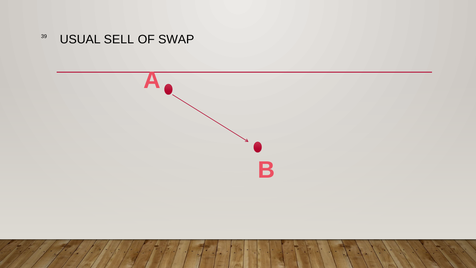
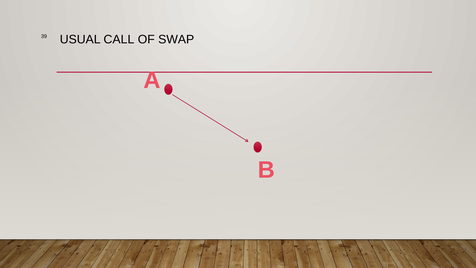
SELL: SELL -> CALL
